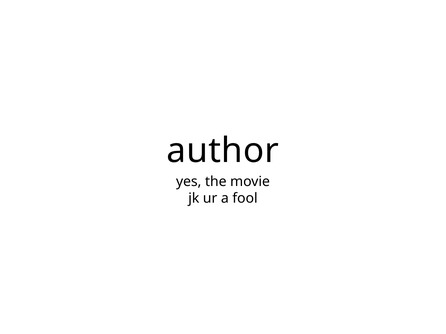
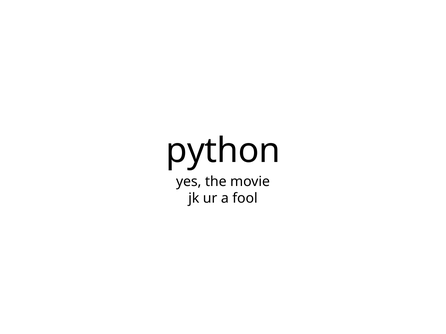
author: author -> python
